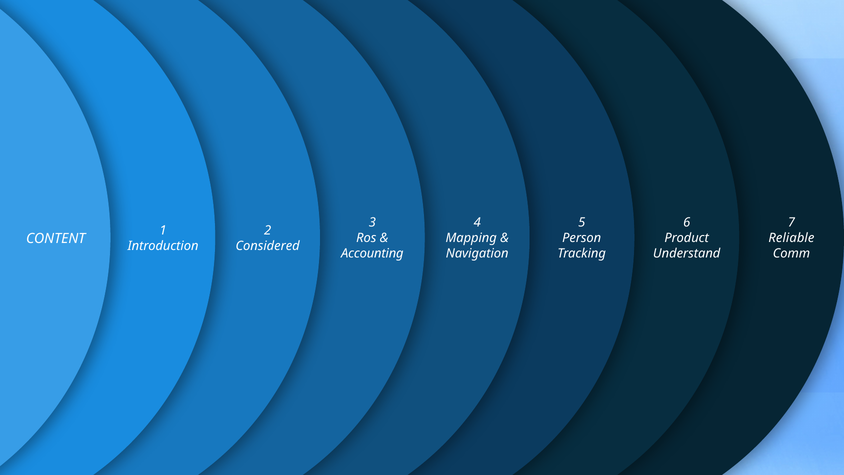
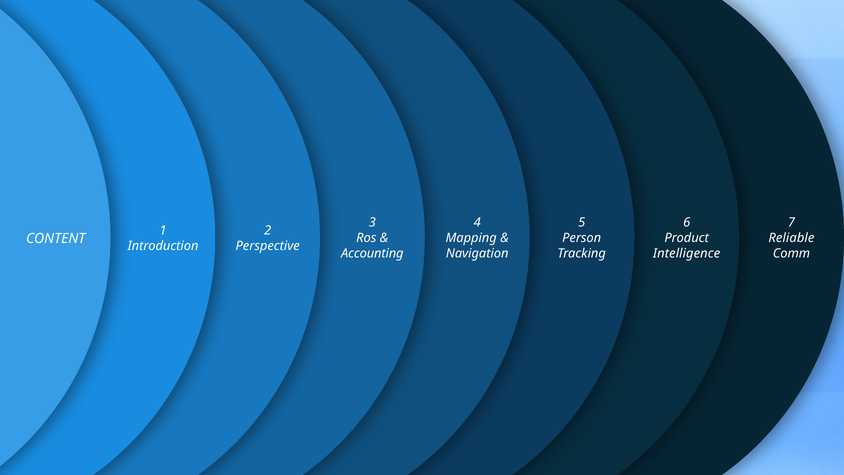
Considered: Considered -> Perspective
Understand: Understand -> Intelligence
